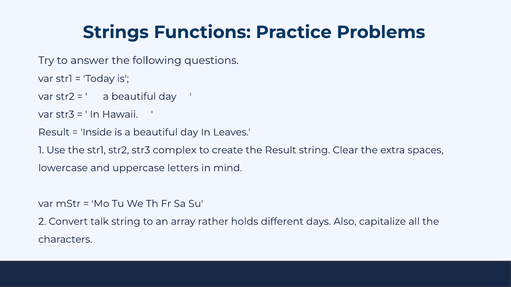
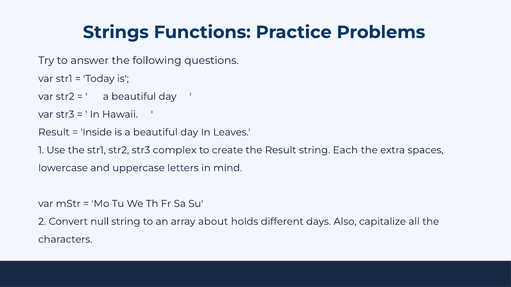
Clear: Clear -> Each
talk: talk -> null
rather: rather -> about
